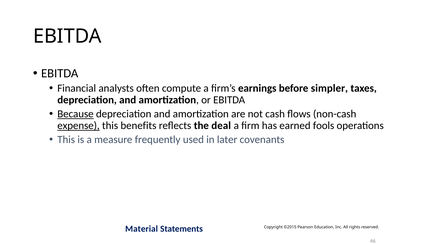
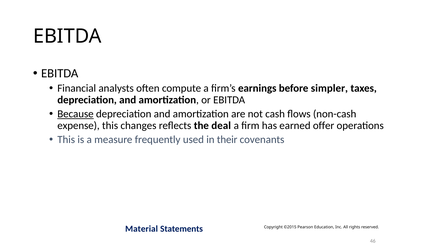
expense underline: present -> none
benefits: benefits -> changes
fools: fools -> offer
later: later -> their
